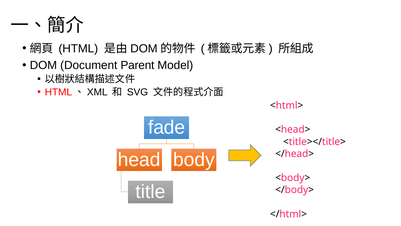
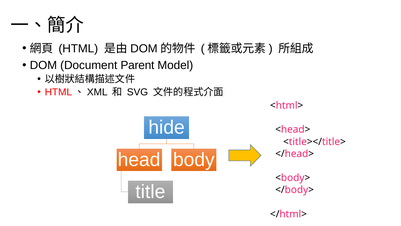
fade: fade -> hide
